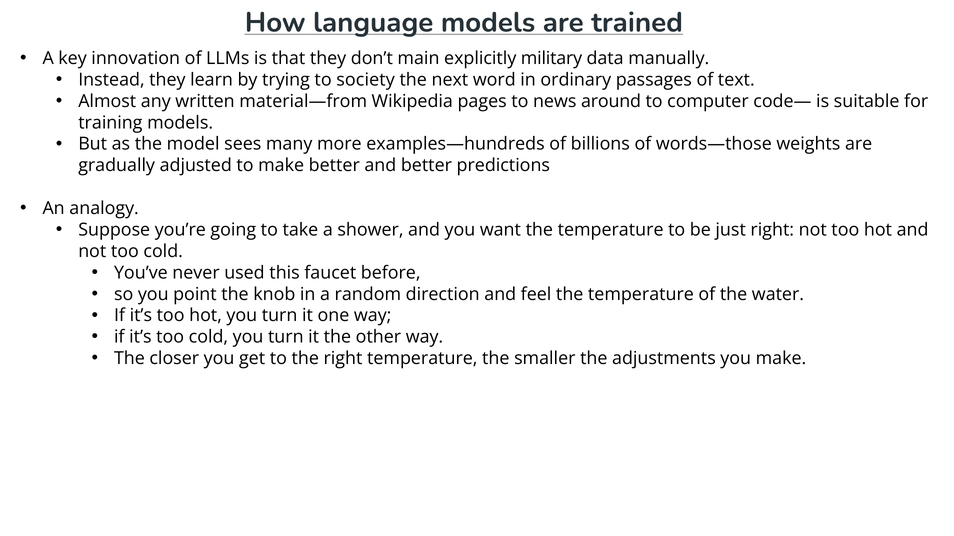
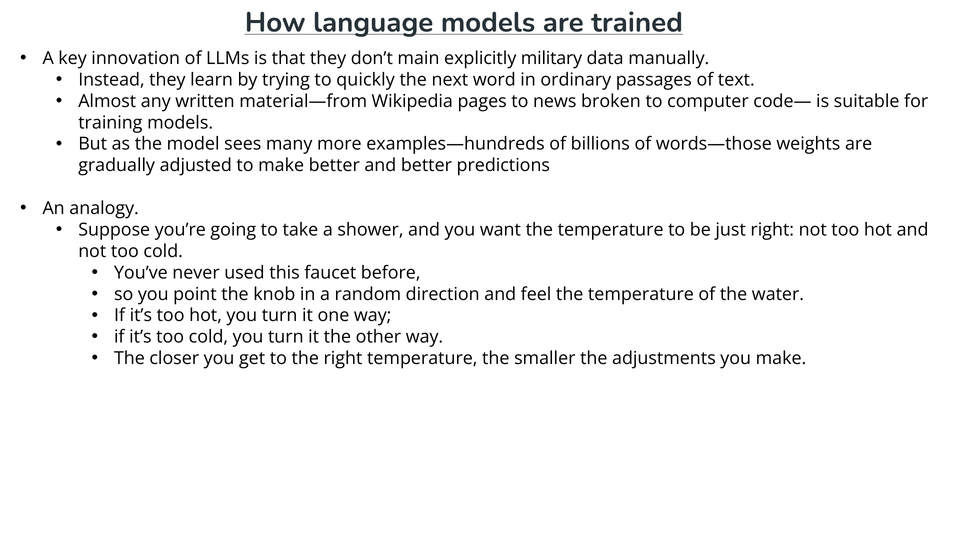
society: society -> quickly
around: around -> broken
